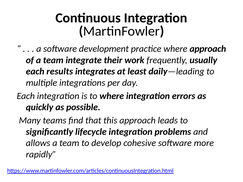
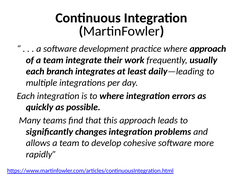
results: results -> branch
lifecycle: lifecycle -> changes
